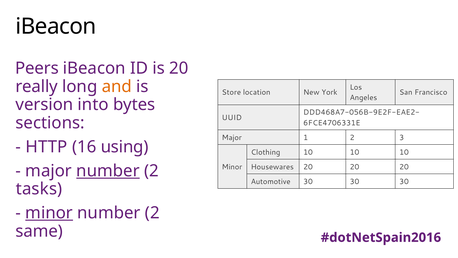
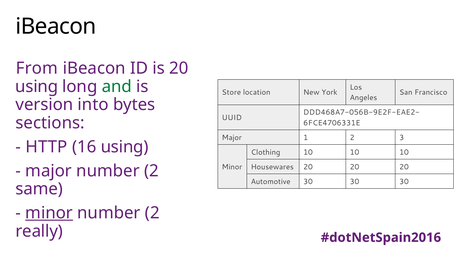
Peers: Peers -> From
really at (37, 86): really -> using
and colour: orange -> green
number at (108, 171) underline: present -> none
tasks: tasks -> same
same: same -> really
